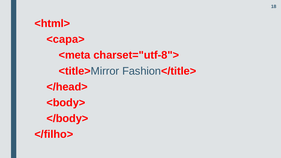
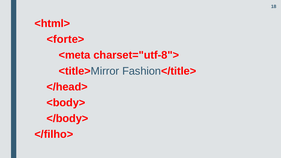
<capa>: <capa> -> <forte>
